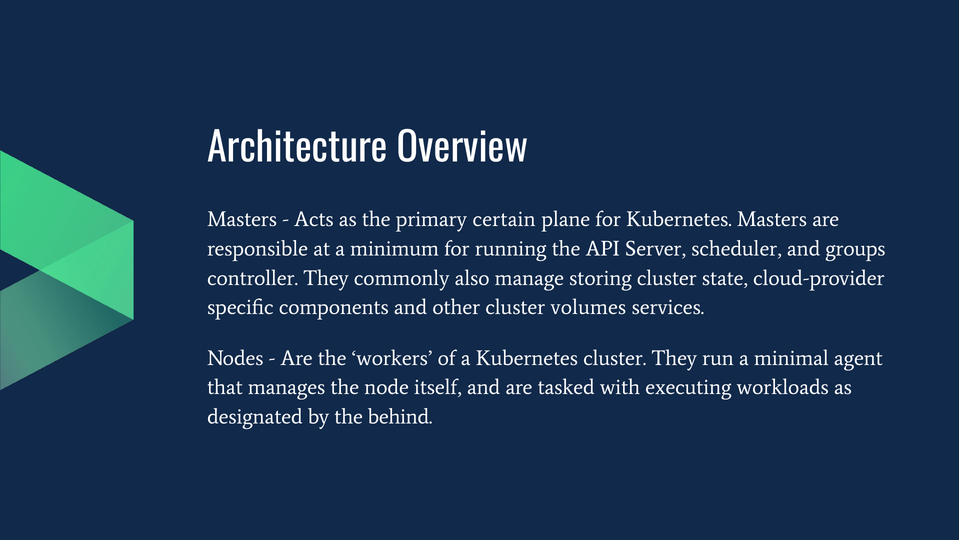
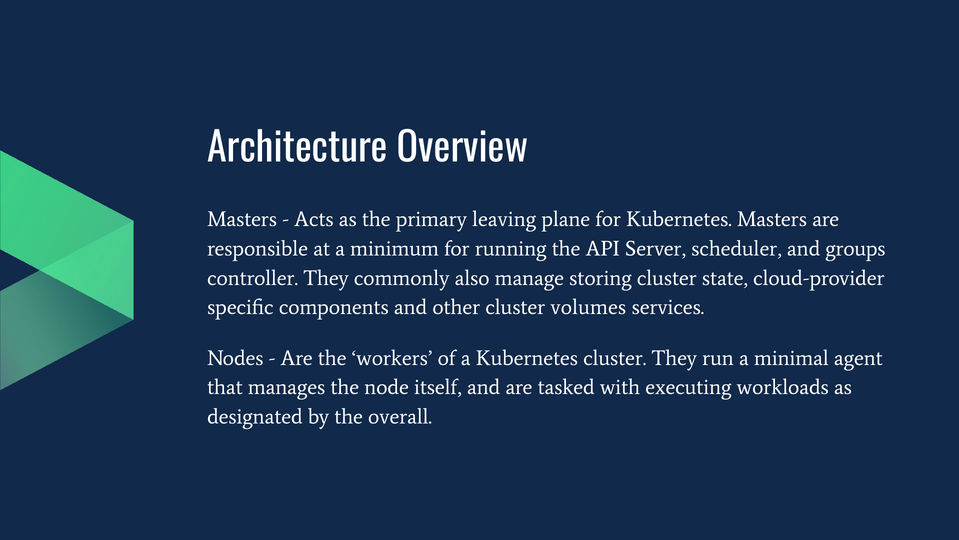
certain: certain -> leaving
behind: behind -> overall
